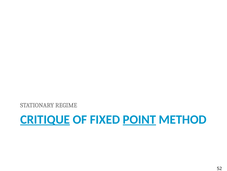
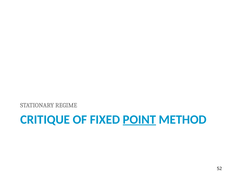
CRITIQUE underline: present -> none
